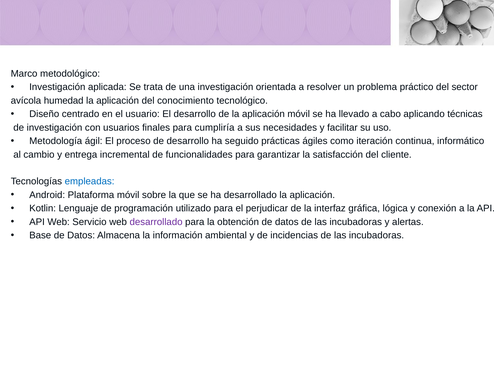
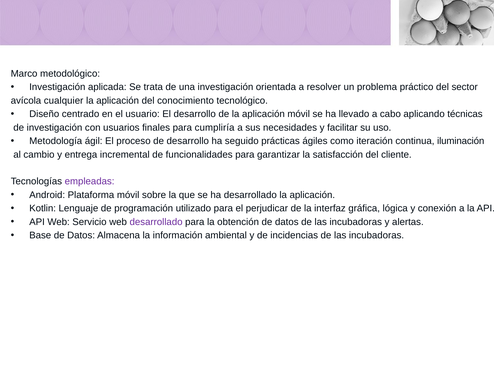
humedad: humedad -> cualquier
informático: informático -> iluminación
empleadas colour: blue -> purple
